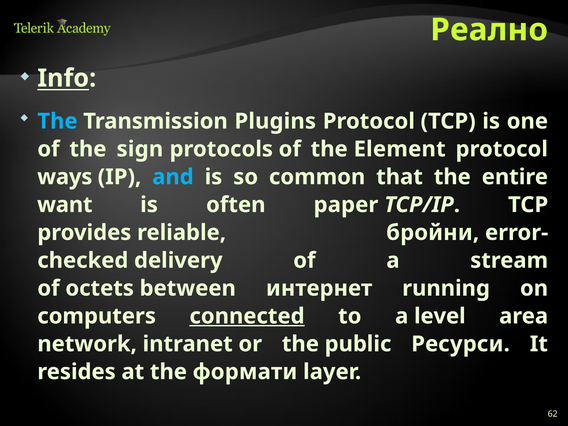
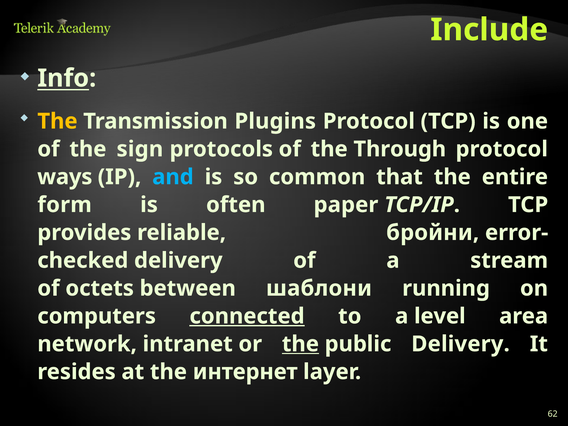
Реално: Реално -> Include
The at (57, 121) colour: light blue -> yellow
Element: Element -> Through
want: want -> form
интернет: интернет -> шаблони
the at (300, 344) underline: none -> present
public Ресурси: Ресурси -> Delivery
формати: формати -> интернет
